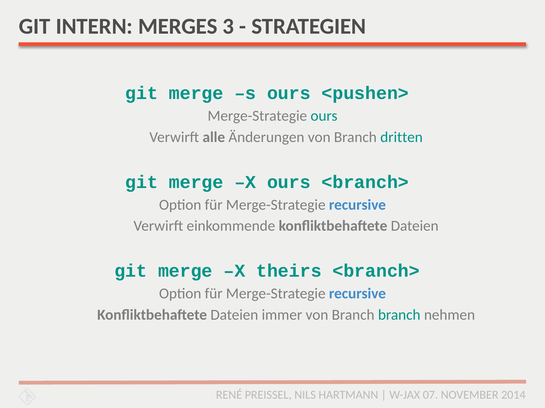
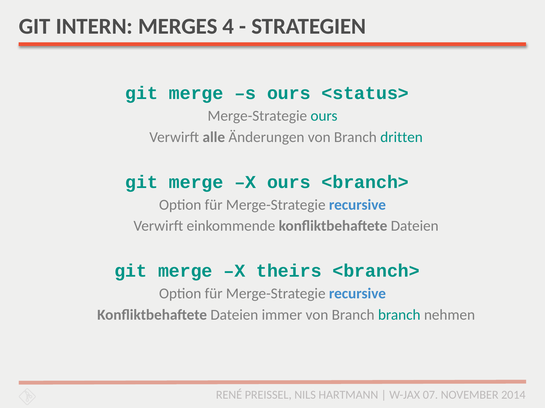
3: 3 -> 4
<pushen>: <pushen> -> <status>
